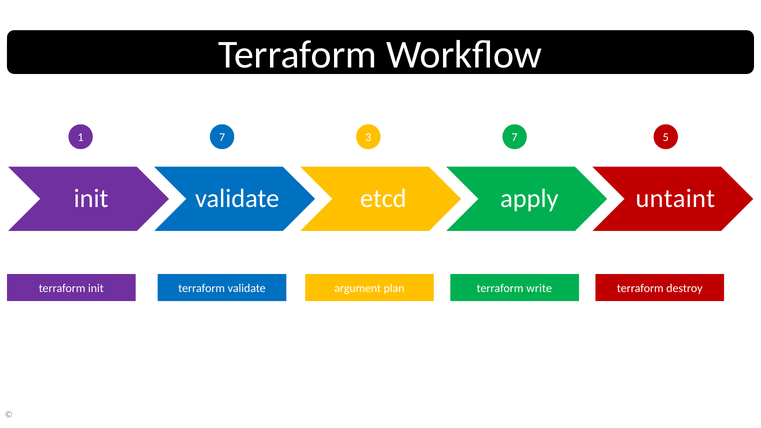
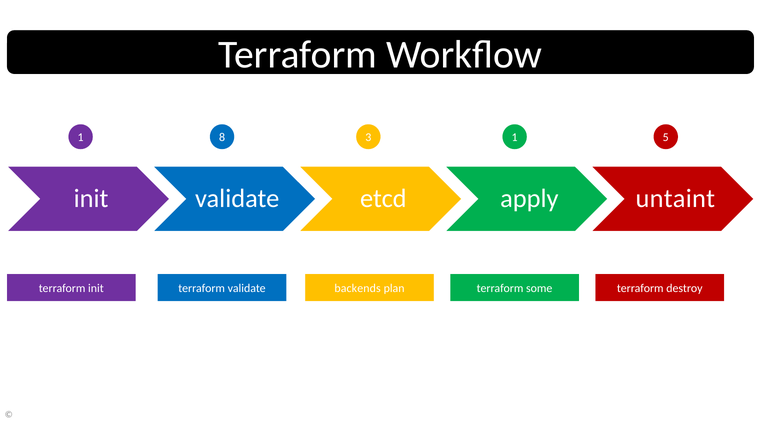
1 7: 7 -> 8
3 7: 7 -> 1
argument: argument -> backends
write: write -> some
